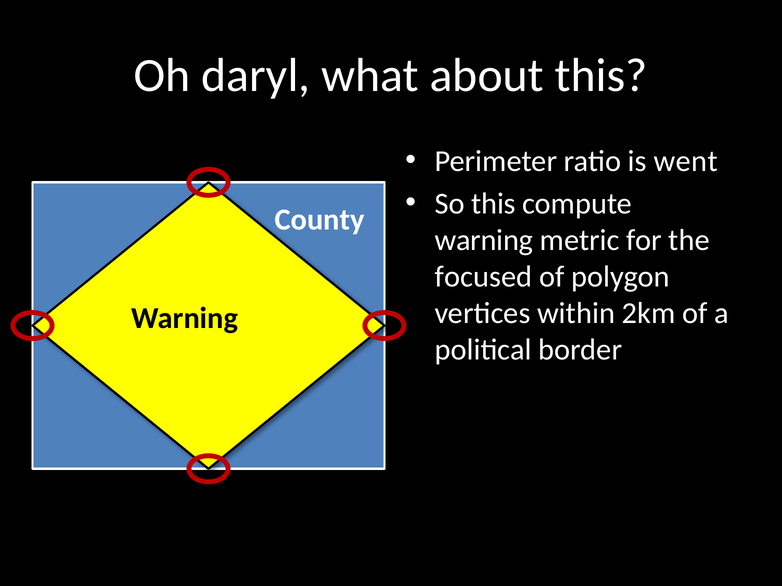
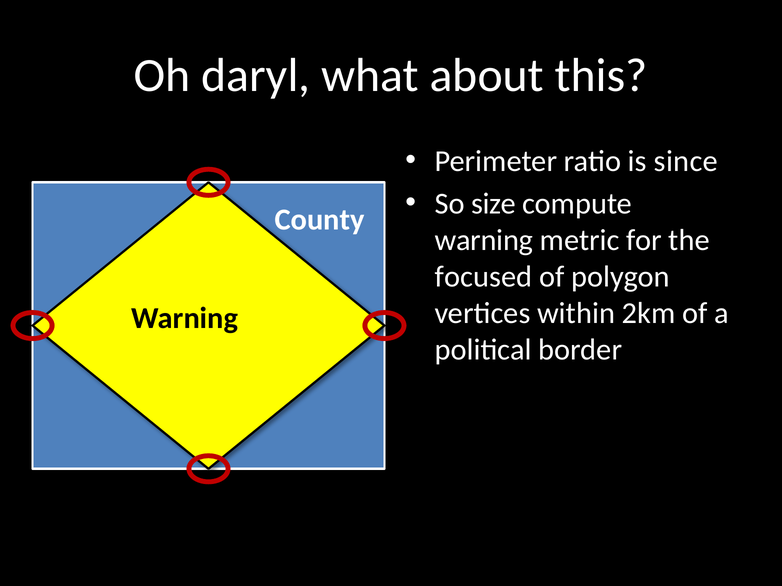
went: went -> since
So this: this -> size
